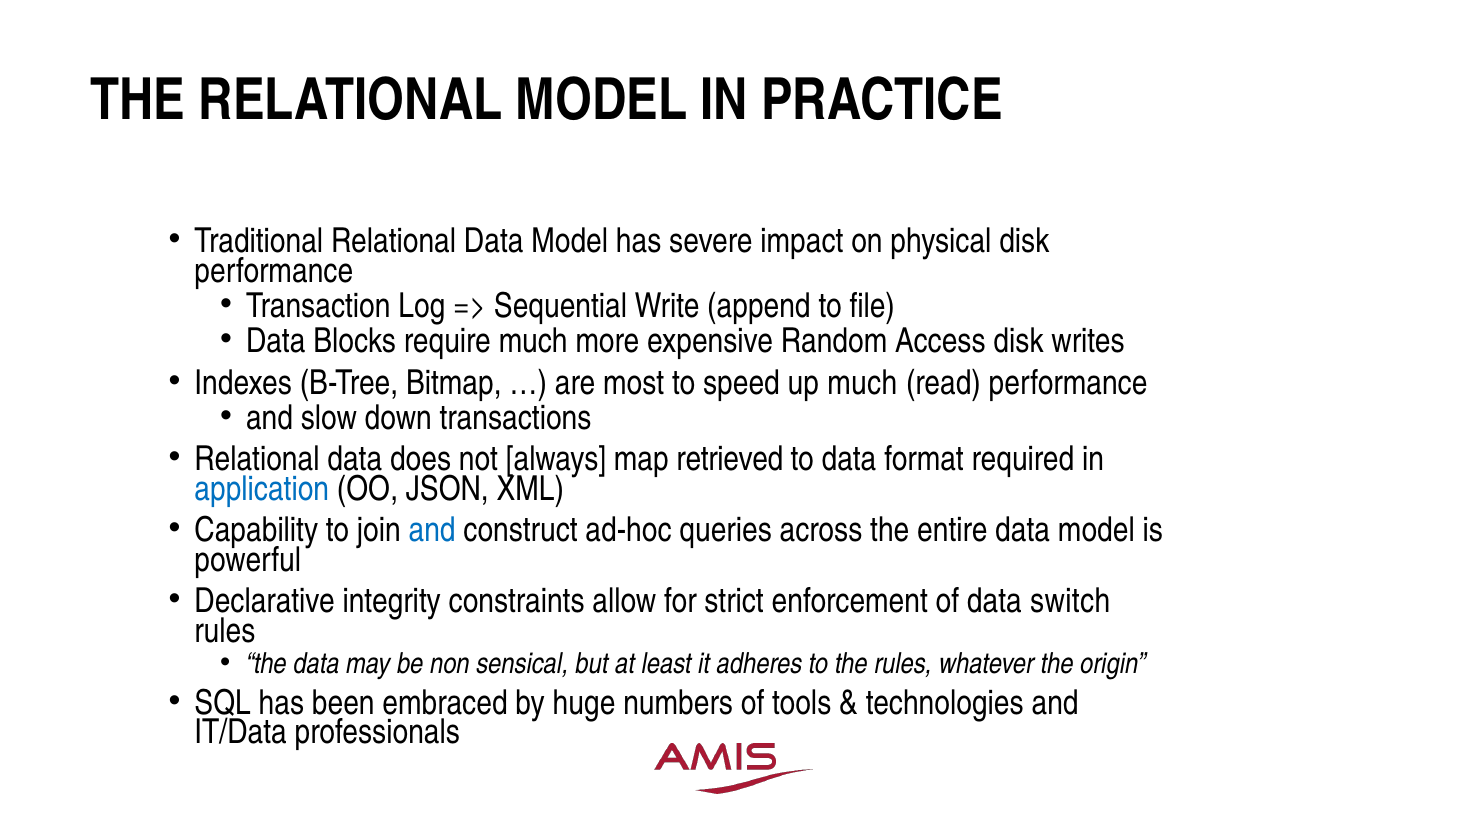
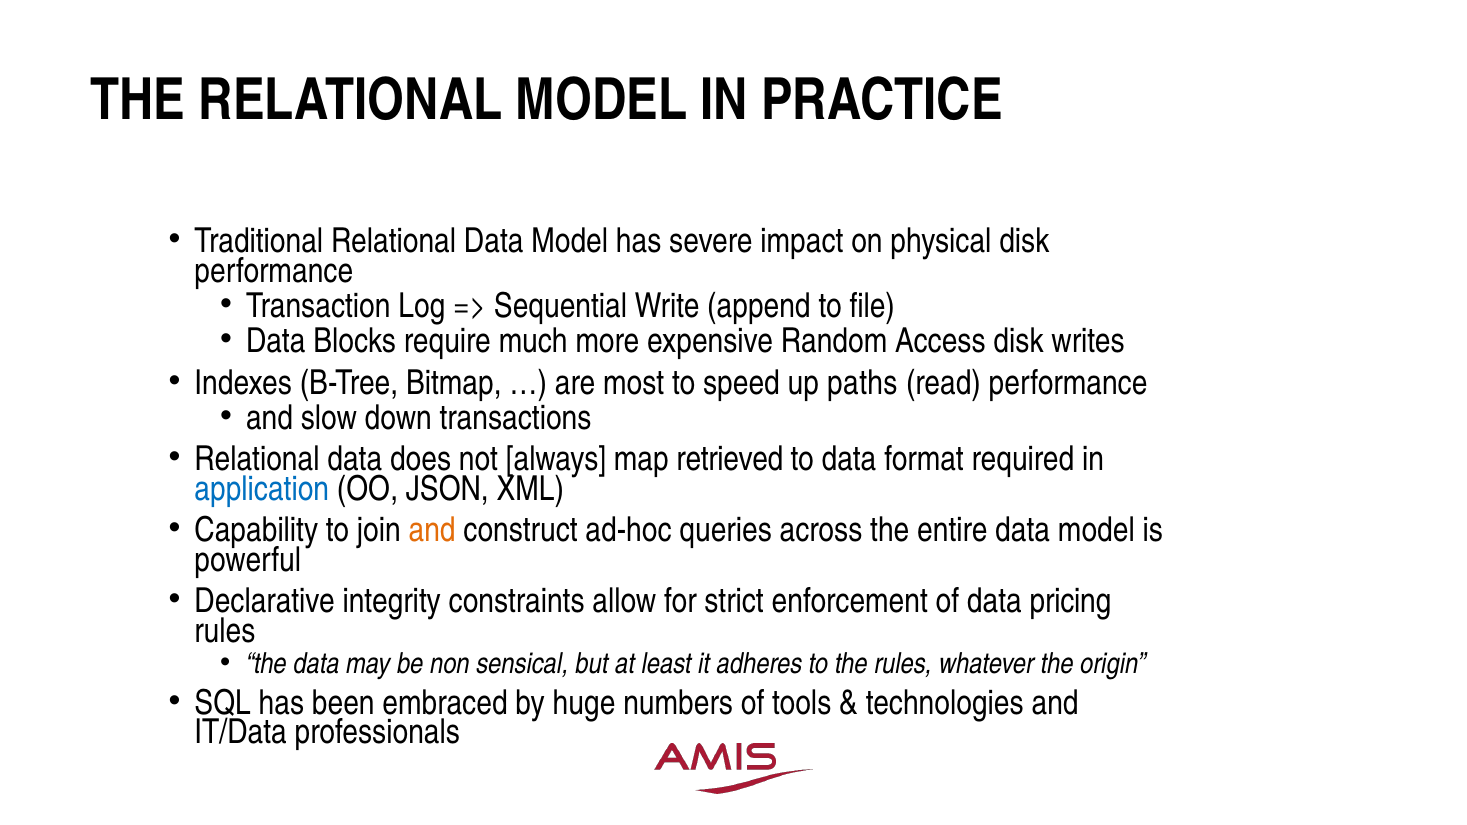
up much: much -> paths
and at (432, 530) colour: blue -> orange
switch: switch -> pricing
